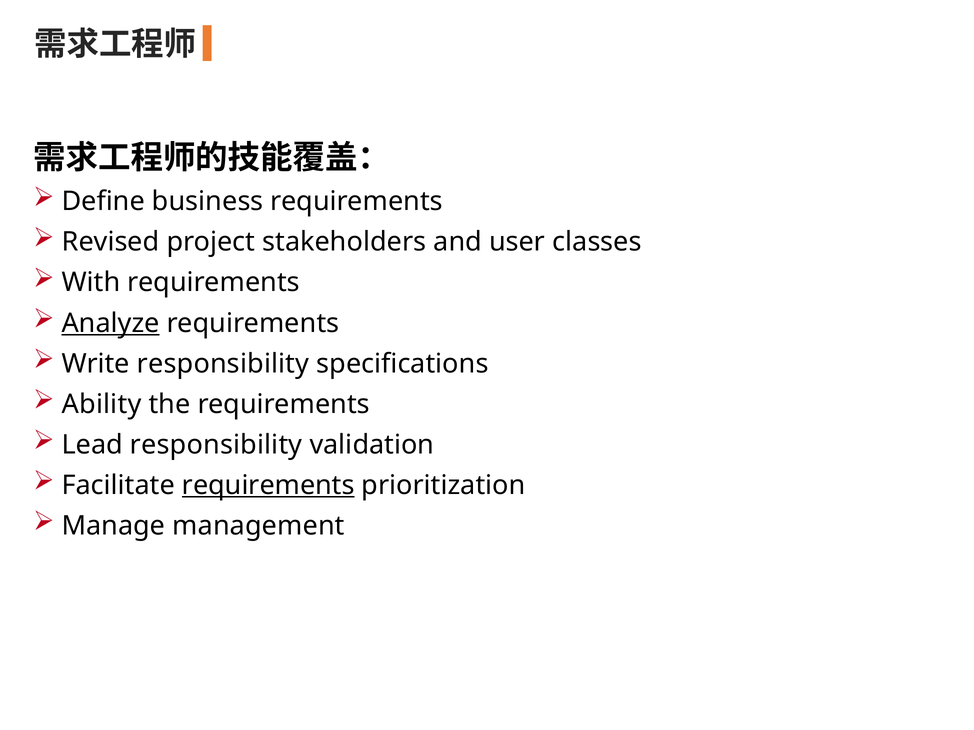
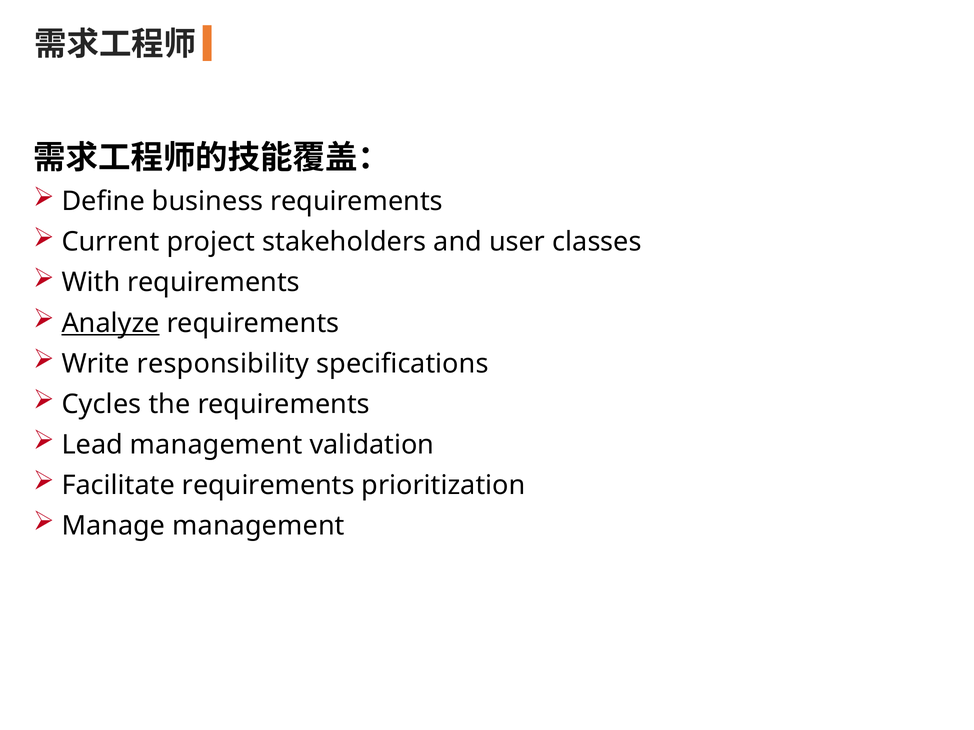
Revised: Revised -> Current
Ability: Ability -> Cycles
Lead responsibility: responsibility -> management
requirements at (268, 486) underline: present -> none
